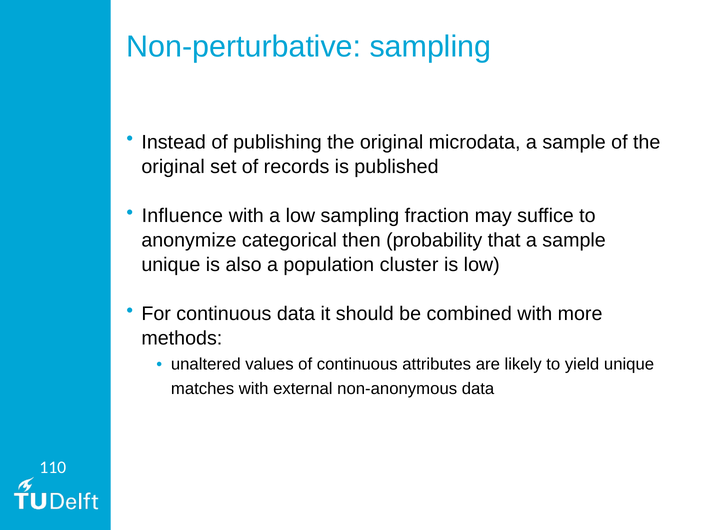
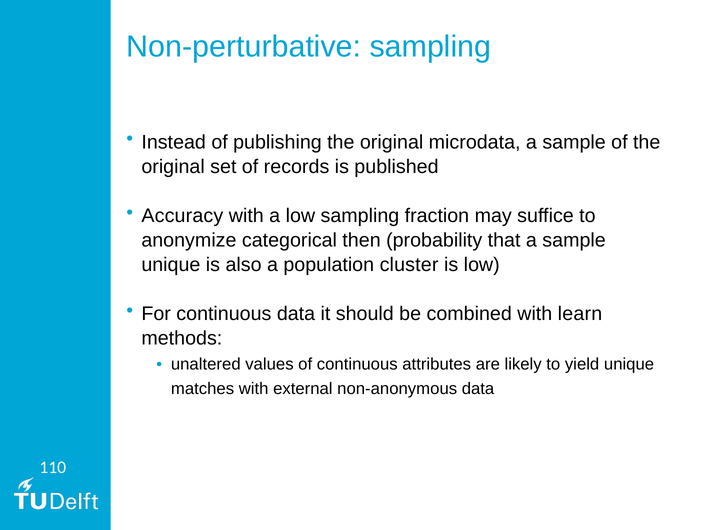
Influence: Influence -> Accuracy
more: more -> learn
